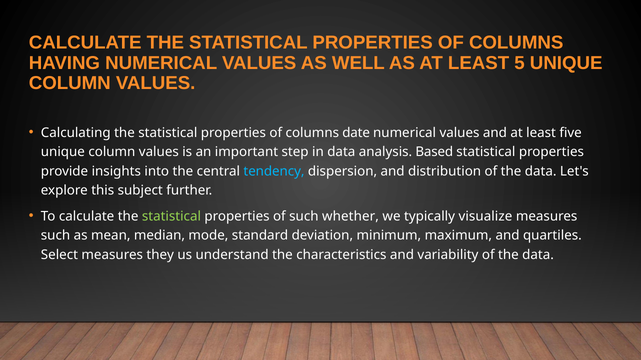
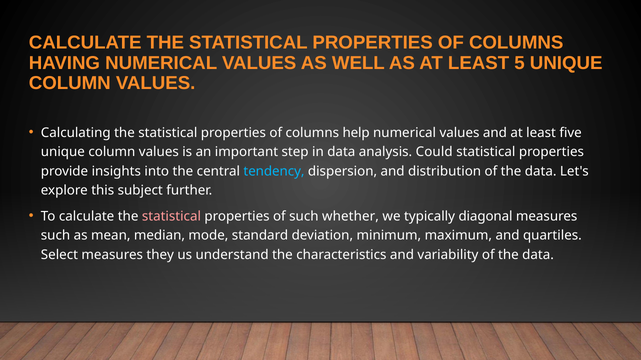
date: date -> help
Based: Based -> Could
statistical at (171, 217) colour: light green -> pink
visualize: visualize -> diagonal
